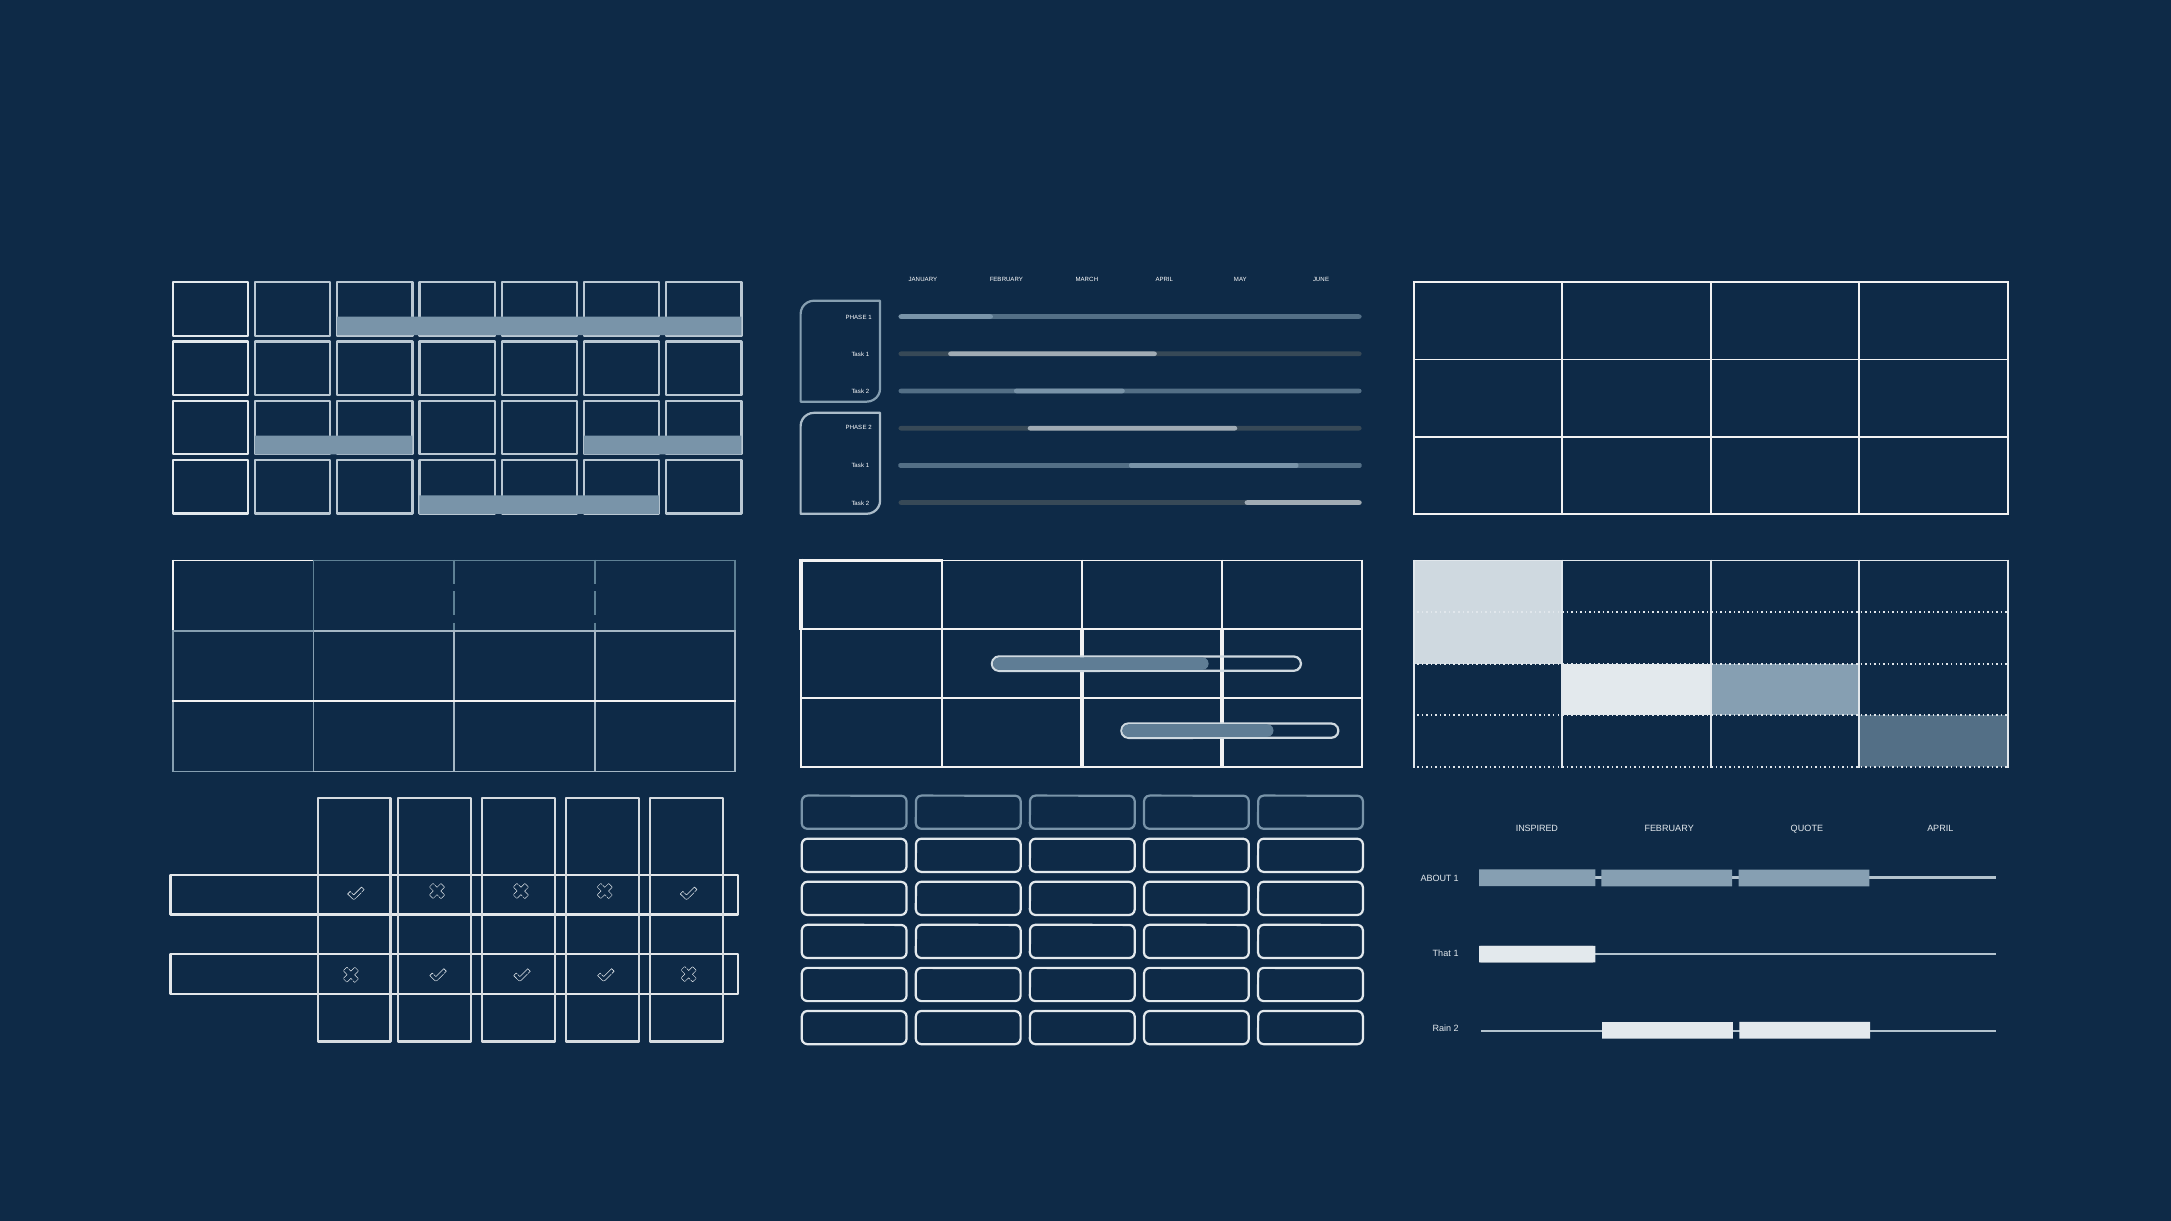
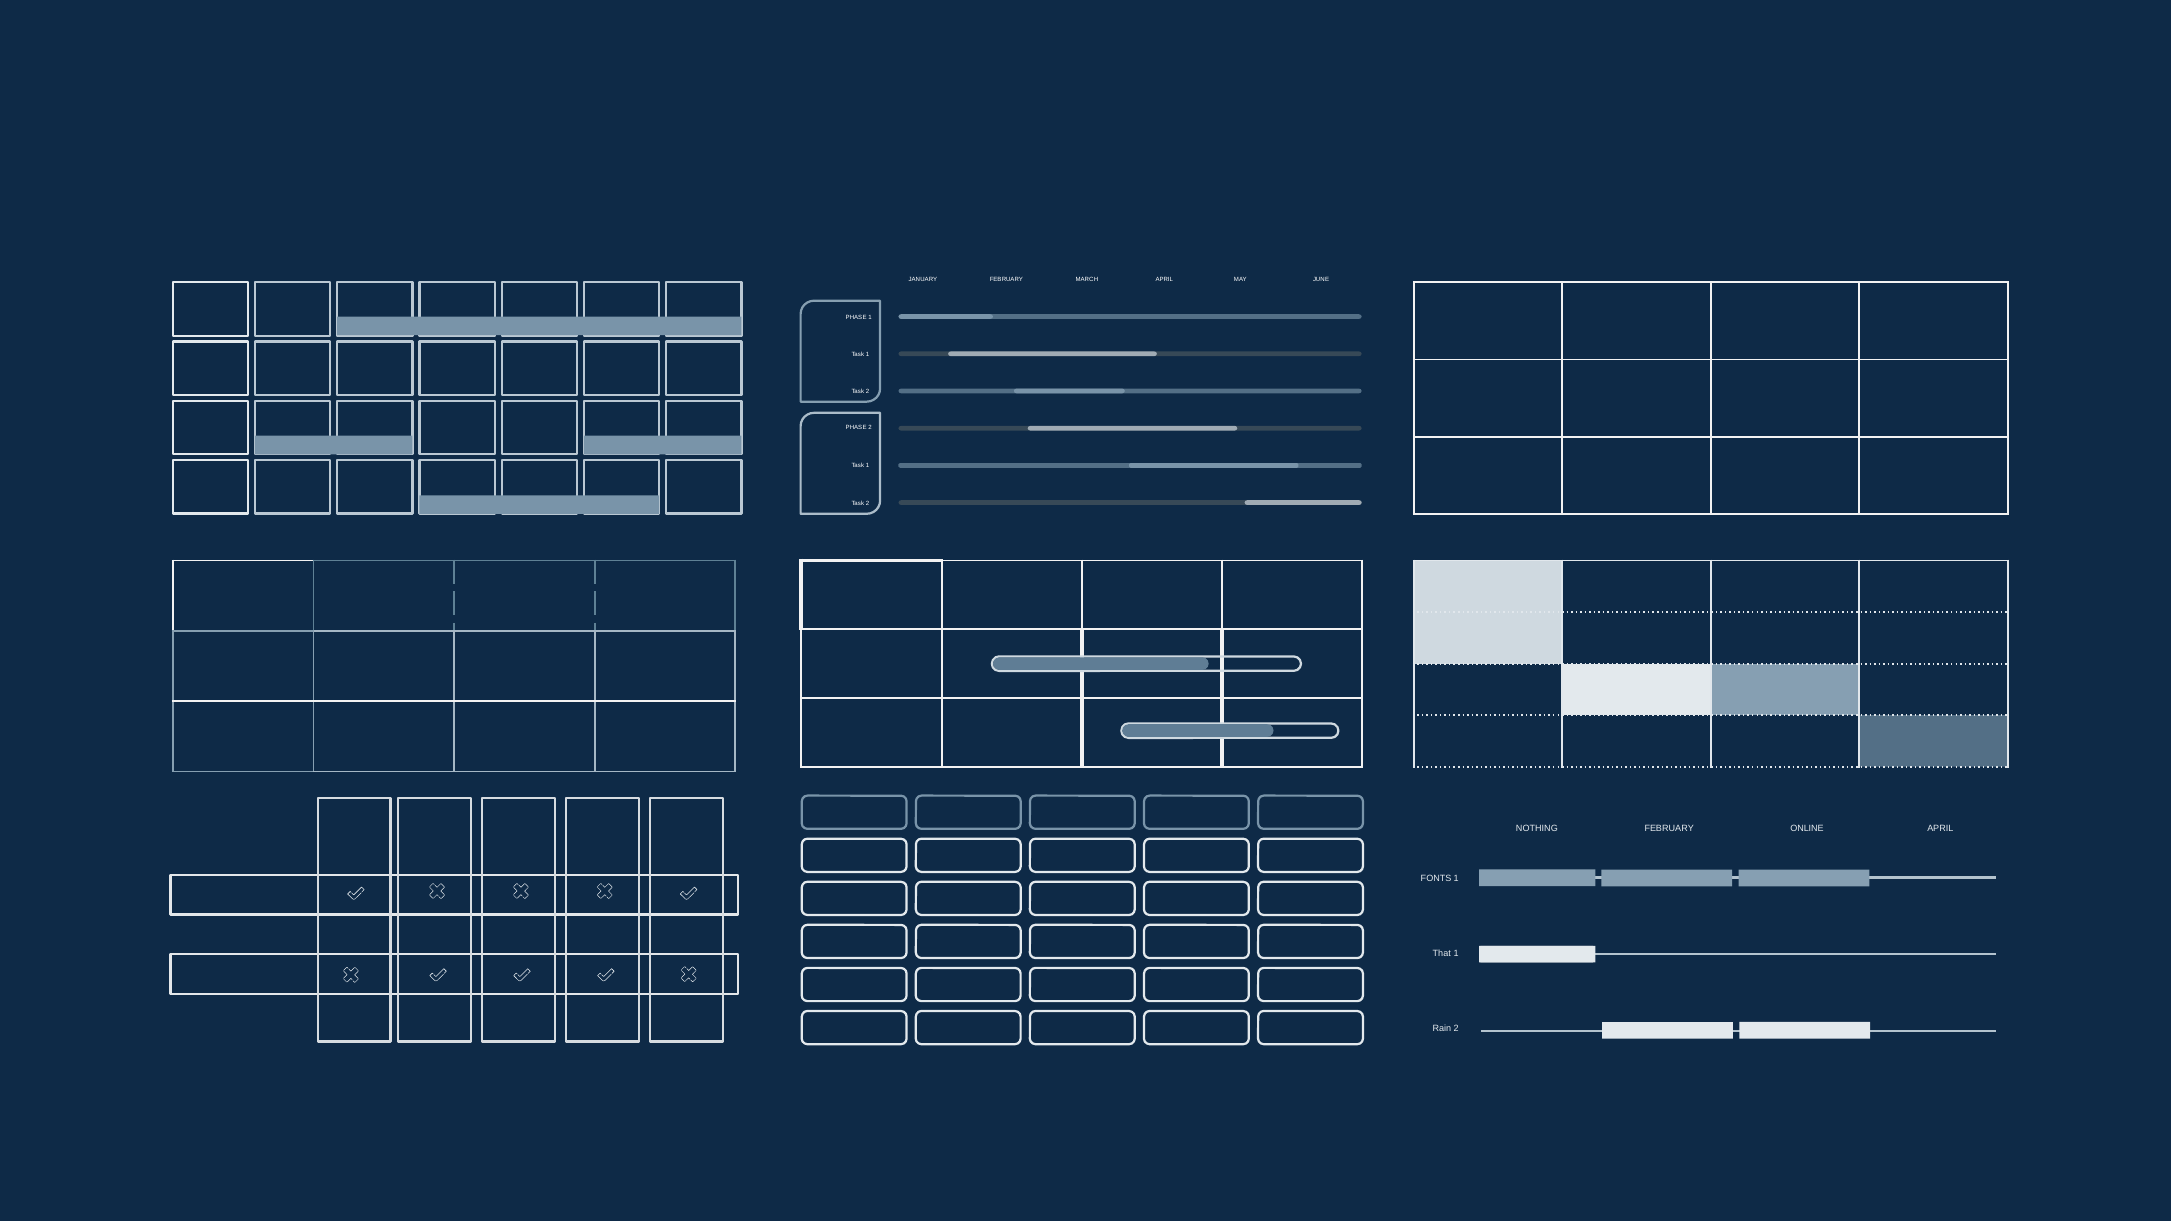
INSPIRED: INSPIRED -> NOTHING
QUOTE: QUOTE -> ONLINE
ABOUT: ABOUT -> FONTS
